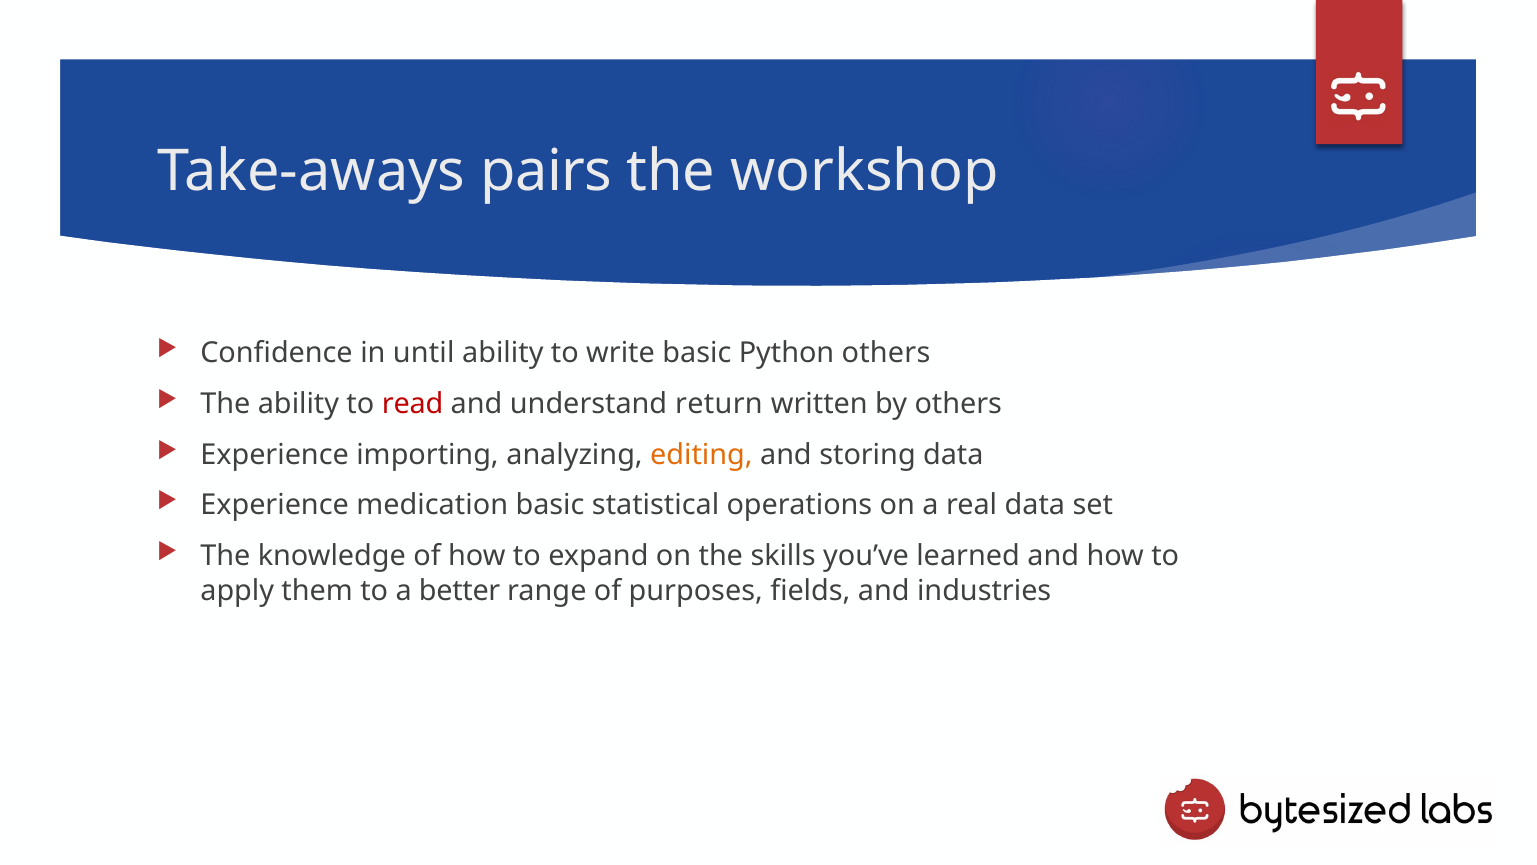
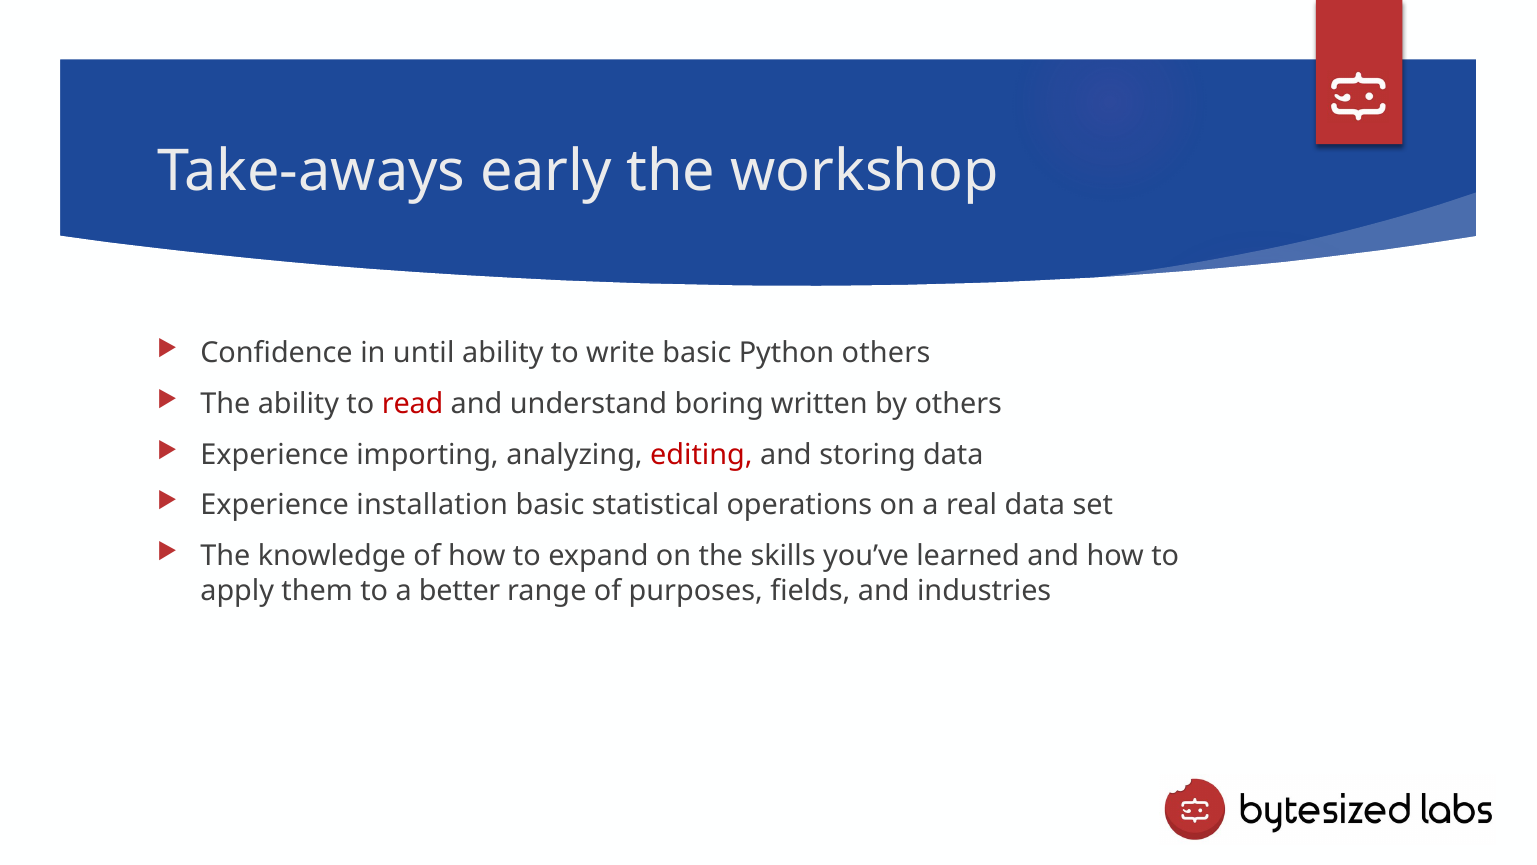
pairs: pairs -> early
return: return -> boring
editing colour: orange -> red
medication: medication -> installation
